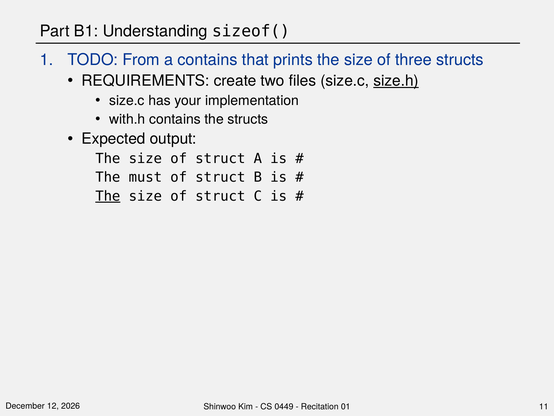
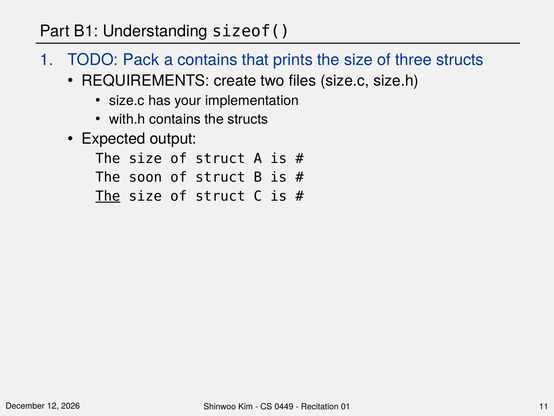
From: From -> Pack
size.h underline: present -> none
must: must -> soon
